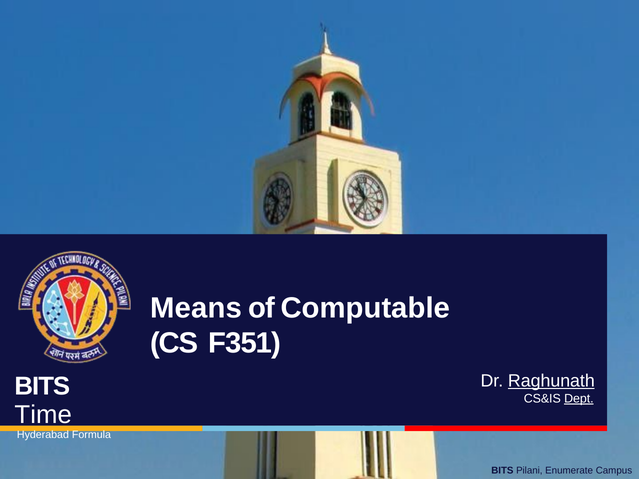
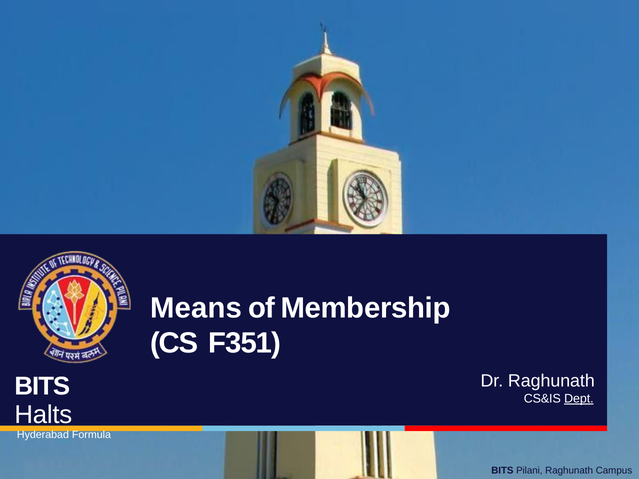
Computable: Computable -> Membership
Raghunath at (551, 381) underline: present -> none
Time: Time -> Halts
Pilani Enumerate: Enumerate -> Raghunath
